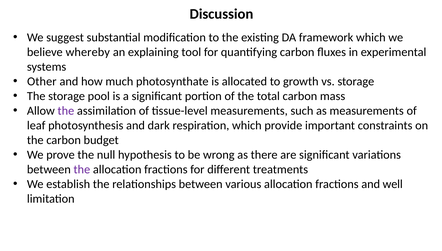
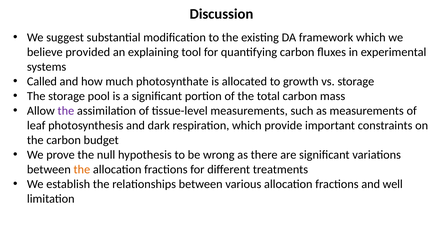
whereby: whereby -> provided
Other: Other -> Called
the at (82, 170) colour: purple -> orange
